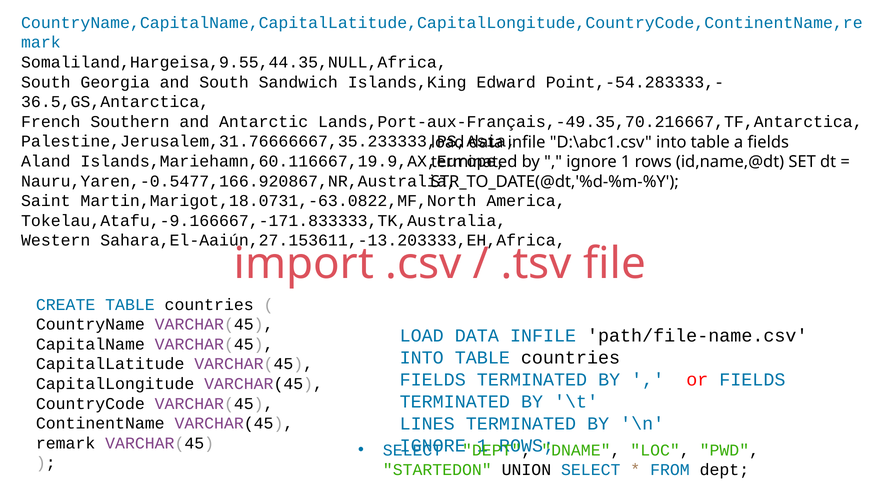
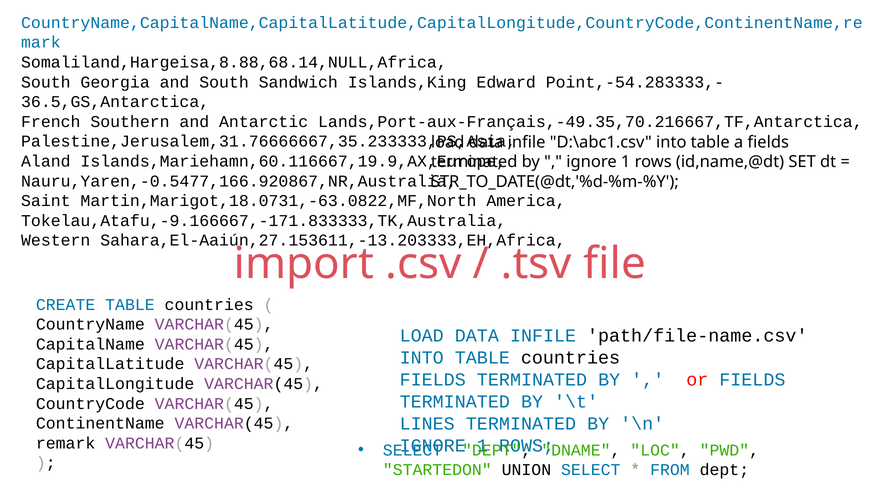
Somaliland,Hargeisa,9.55,44.35,NULL,Africa: Somaliland,Hargeisa,9.55,44.35,NULL,Africa -> Somaliland,Hargeisa,8.88,68.14,NULL,Africa
